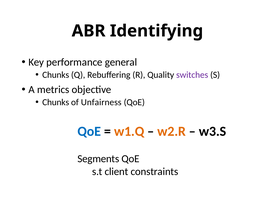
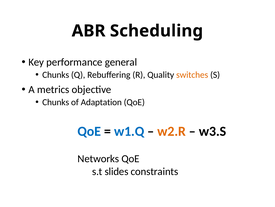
Identifying: Identifying -> Scheduling
switches colour: purple -> orange
Unfairness: Unfairness -> Adaptation
w1.Q colour: orange -> blue
Segments: Segments -> Networks
client: client -> slides
